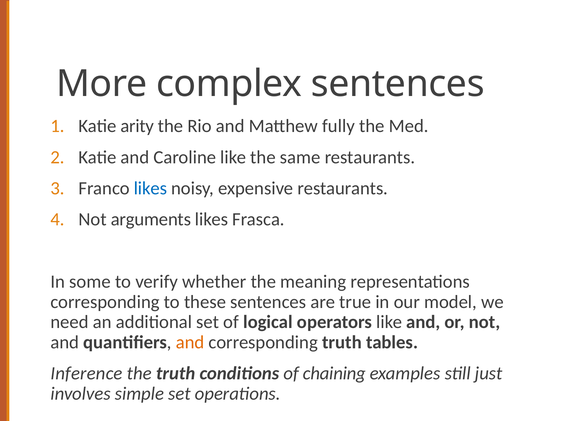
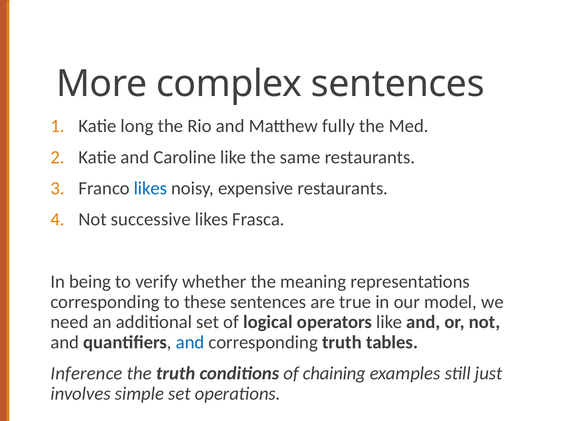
arity: arity -> long
arguments: arguments -> successive
some: some -> being
and at (190, 342) colour: orange -> blue
